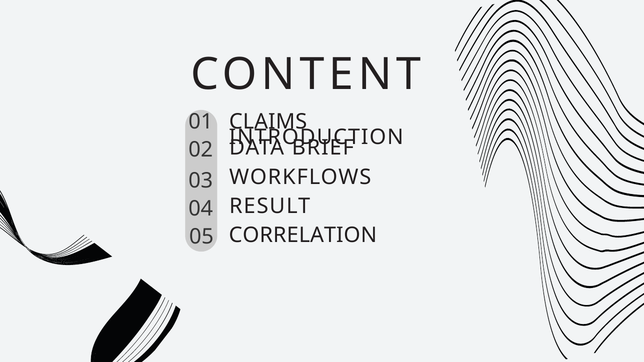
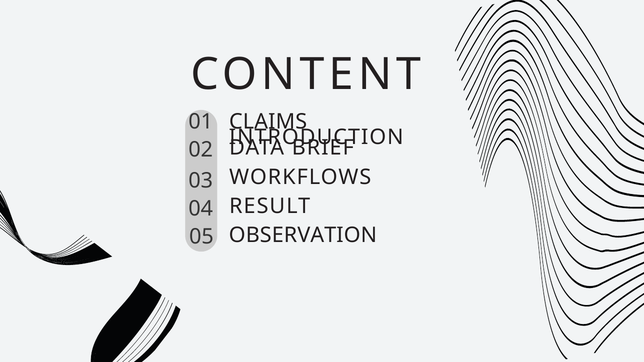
CORRELATION: CORRELATION -> OBSERVATION
